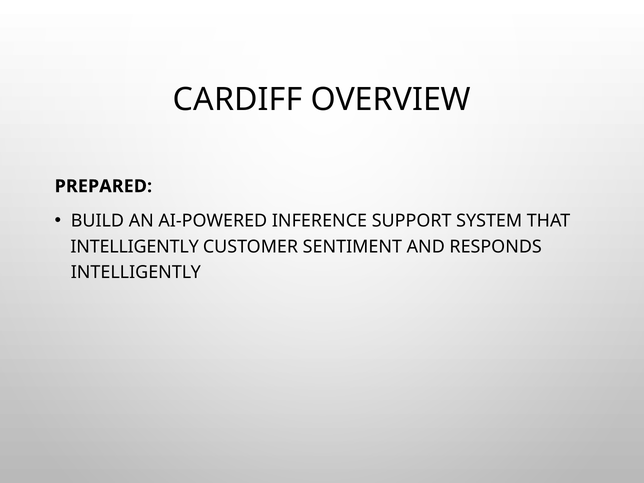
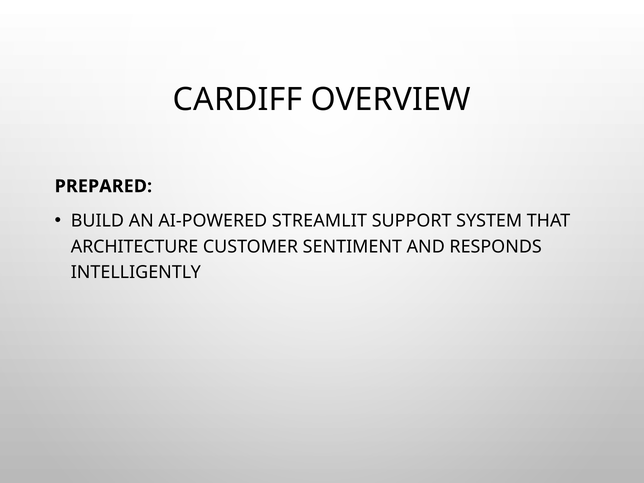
INFERENCE: INFERENCE -> STREAMLIT
INTELLIGENTLY at (135, 247): INTELLIGENTLY -> ARCHITECTURE
